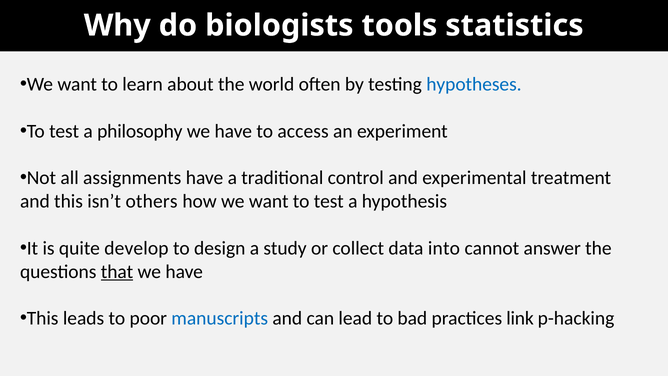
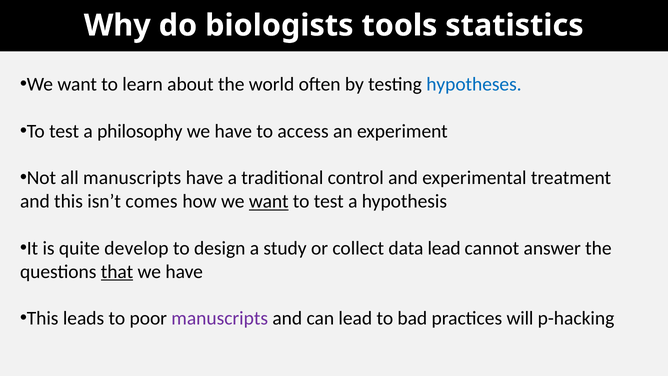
all assignments: assignments -> manuscripts
others: others -> comes
want at (269, 201) underline: none -> present
data into: into -> lead
manuscripts at (220, 318) colour: blue -> purple
link: link -> will
